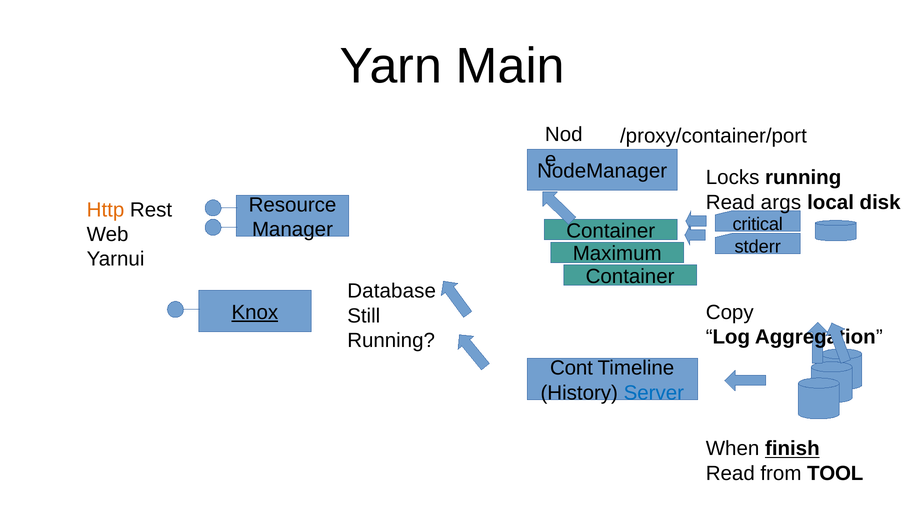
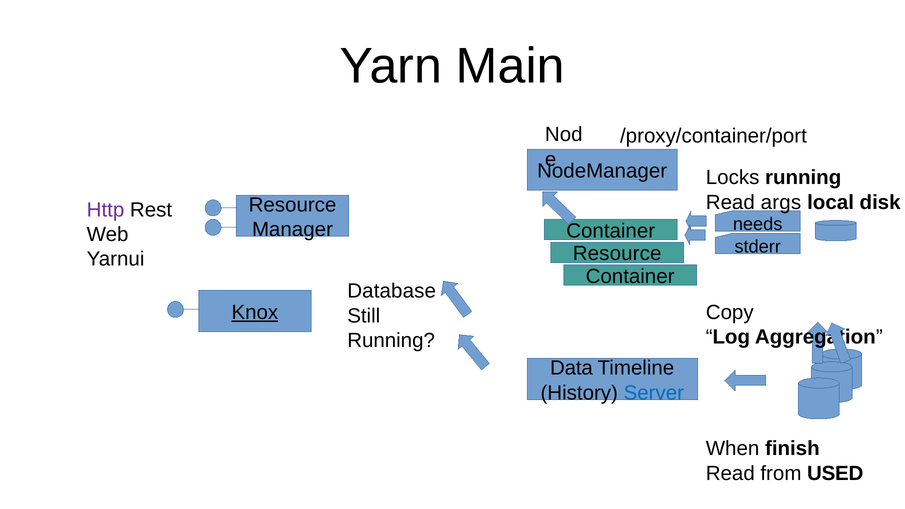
Http colour: orange -> purple
critical: critical -> needs
Maximum at (617, 254): Maximum -> Resource
Cont: Cont -> Data
finish underline: present -> none
TOOL: TOOL -> USED
